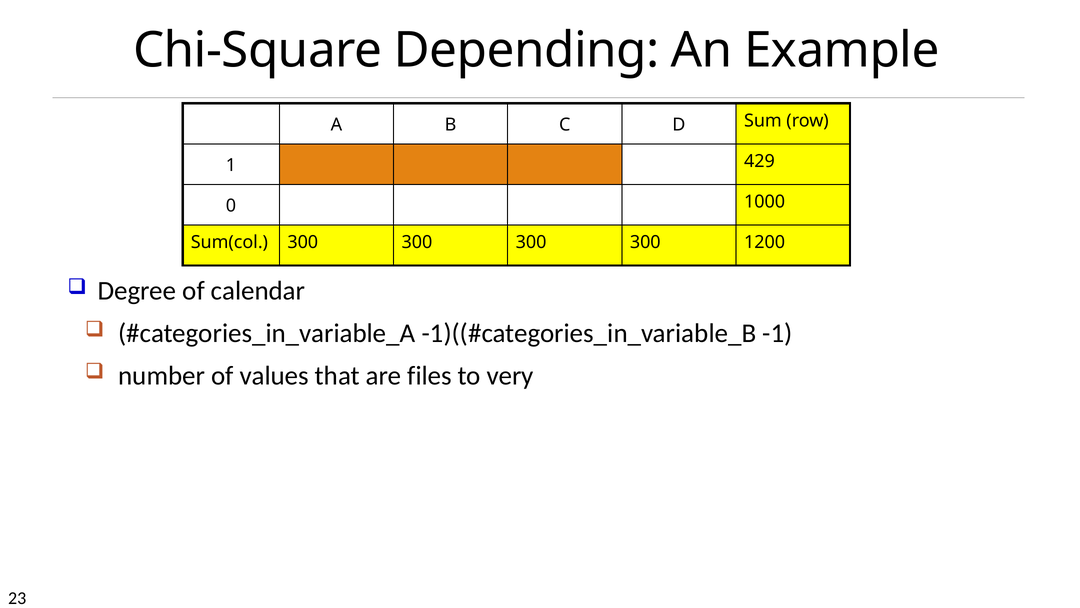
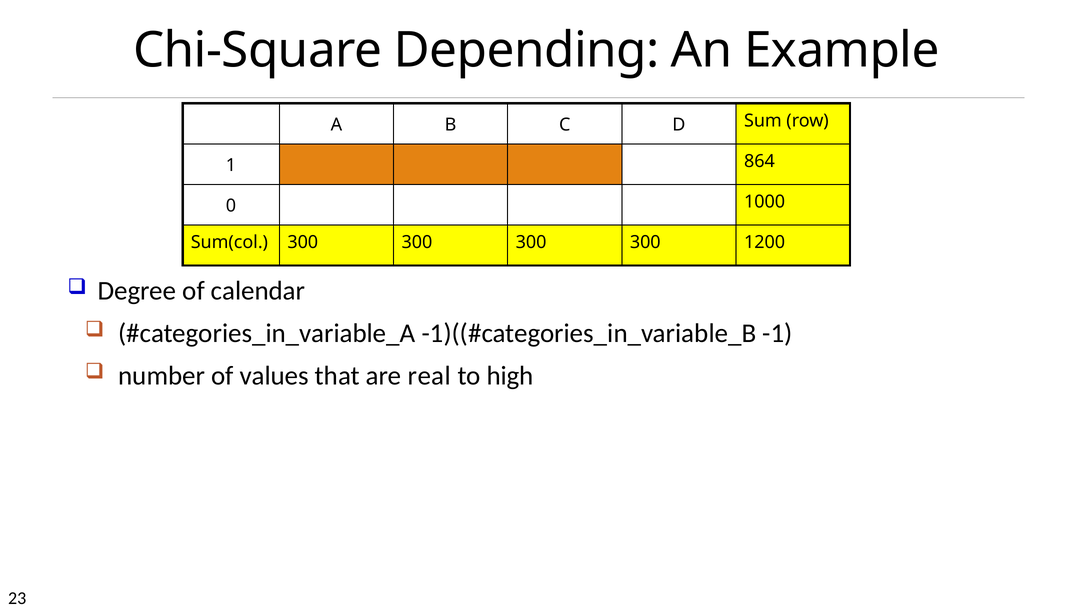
429: 429 -> 864
files: files -> real
very: very -> high
